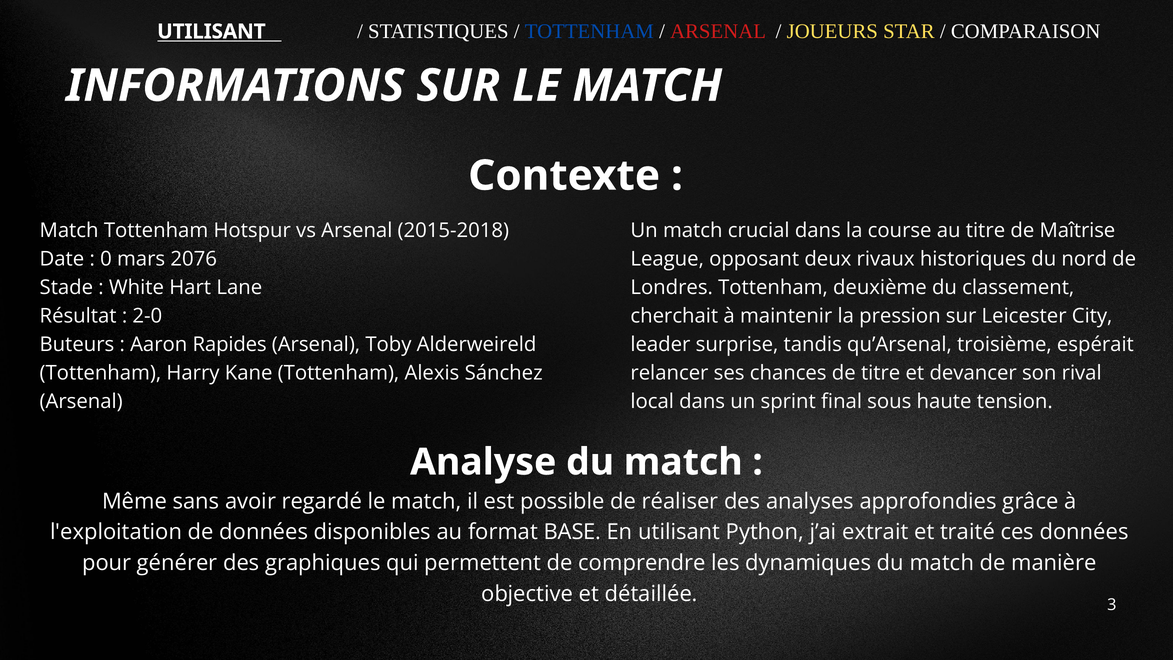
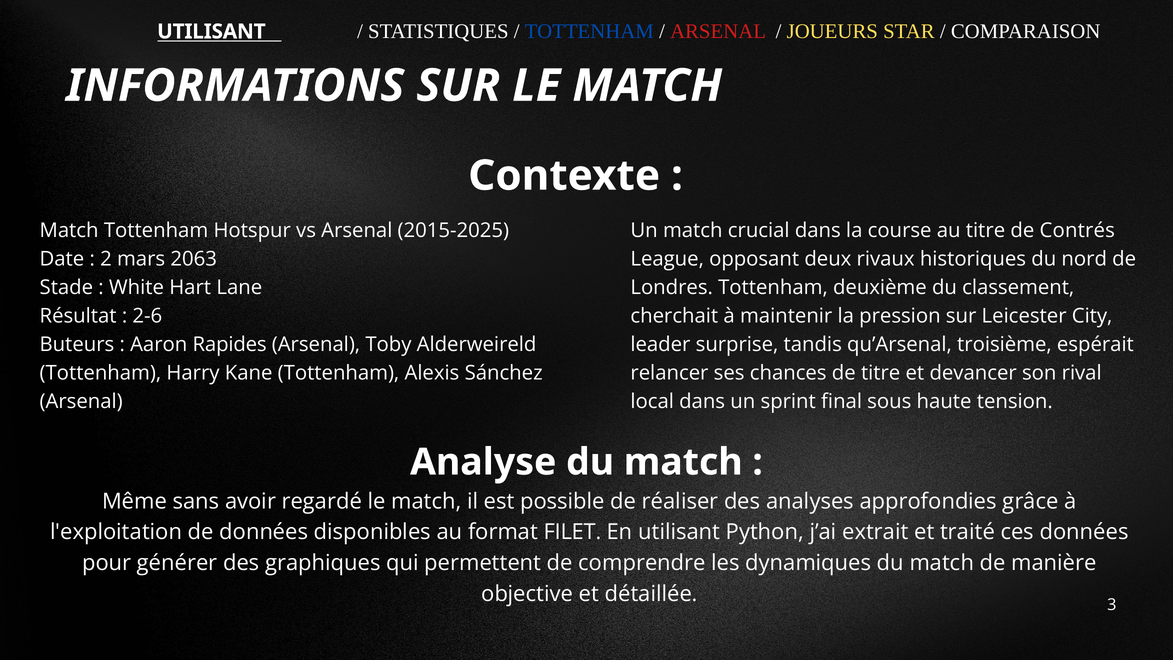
2015-2018: 2015-2018 -> 2015-2025
Maîtrise: Maîtrise -> Contrés
0: 0 -> 2
2076: 2076 -> 2063
2-0: 2-0 -> 2-6
BASE: BASE -> FILET
